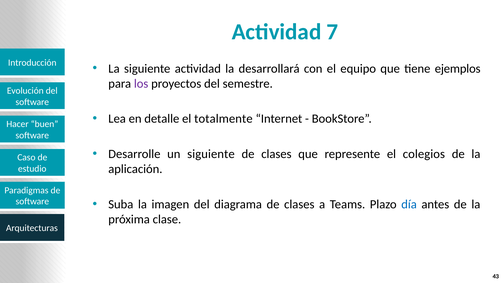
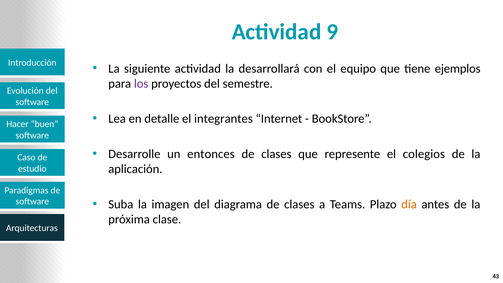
7: 7 -> 9
totalmente: totalmente -> integrantes
un siguiente: siguiente -> entonces
día colour: blue -> orange
